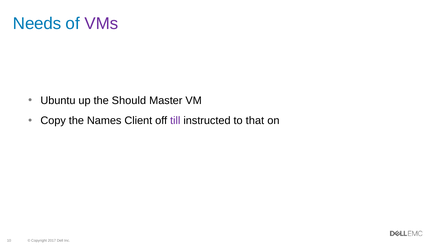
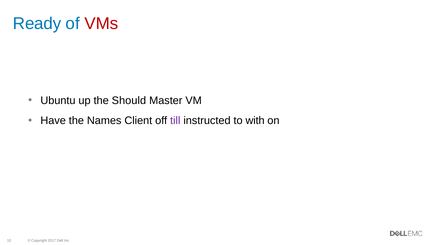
Needs: Needs -> Ready
VMs colour: purple -> red
Copy: Copy -> Have
that: that -> with
